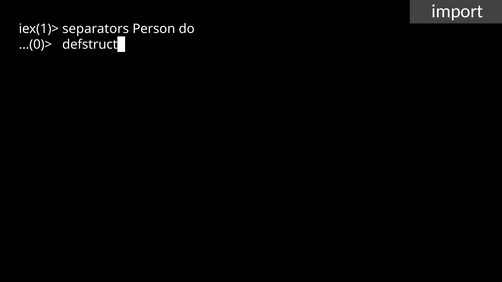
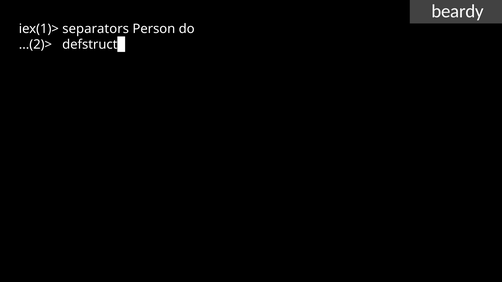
import: import -> beardy
...(0)>: ...(0)> -> ...(2)>
